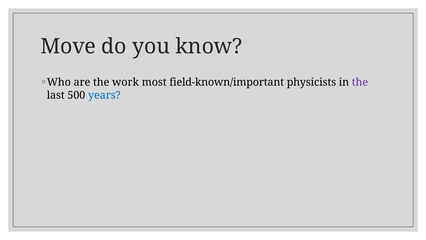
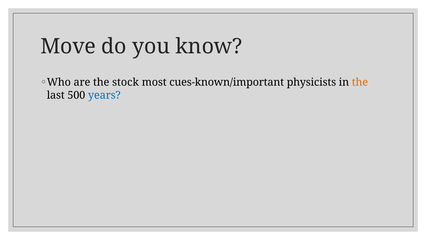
work: work -> stock
field-known/important: field-known/important -> cues-known/important
the at (360, 82) colour: purple -> orange
